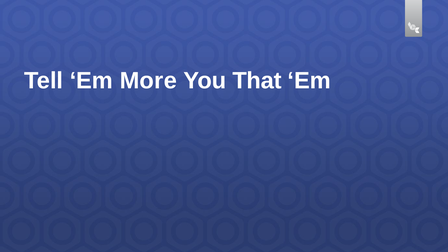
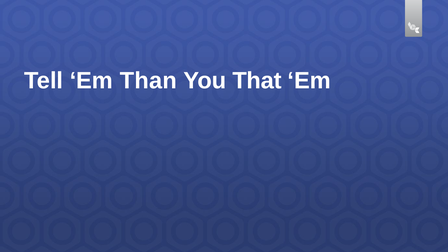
More: More -> Than
